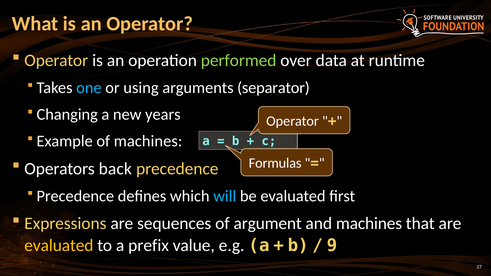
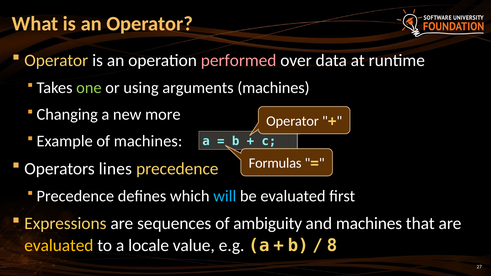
performed colour: light green -> pink
one colour: light blue -> light green
arguments separator: separator -> machines
years: years -> more
back: back -> lines
argument: argument -> ambiguity
prefix: prefix -> locale
9: 9 -> 8
